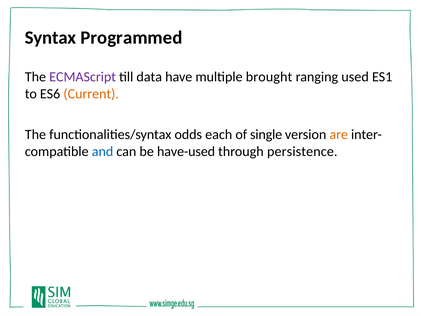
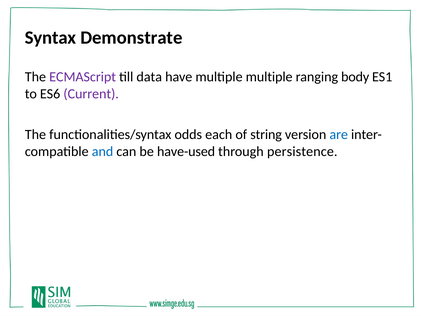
Programmed: Programmed -> Demonstrate
multiple brought: brought -> multiple
used: used -> body
Current colour: orange -> purple
single: single -> string
are colour: orange -> blue
